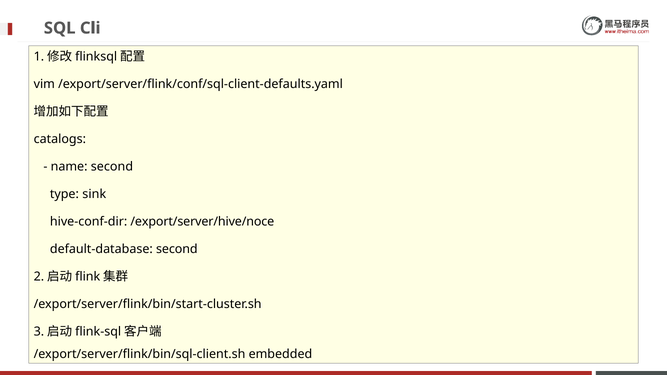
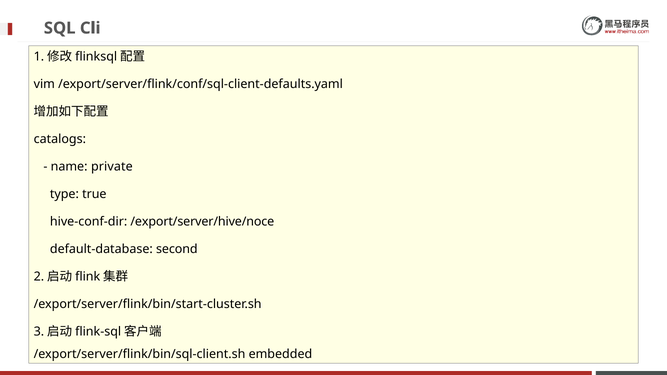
name second: second -> private
sink: sink -> true
